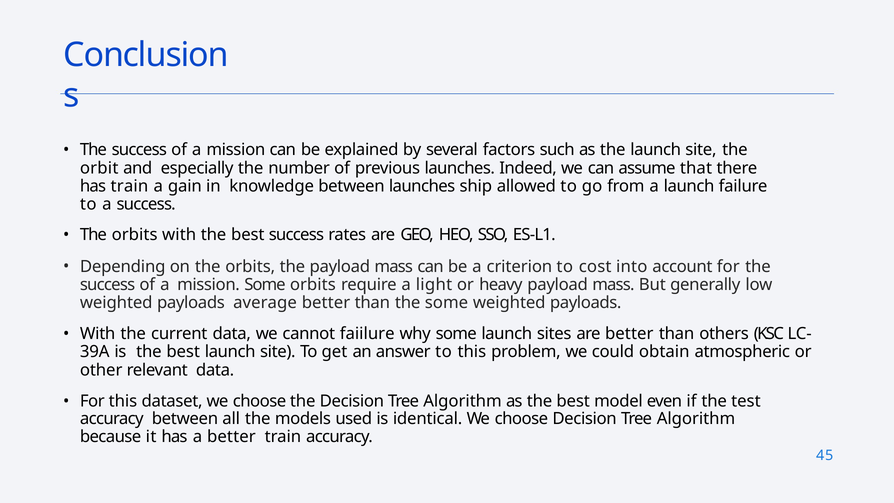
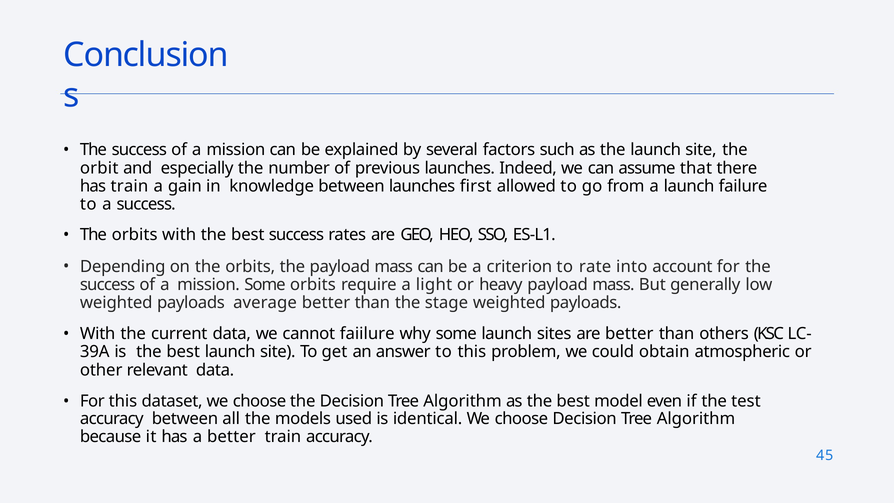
ship: ship -> first
cost: cost -> rate
the some: some -> stage
